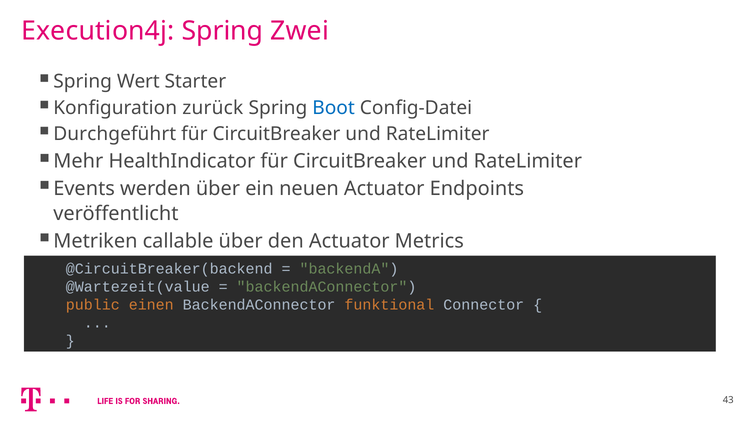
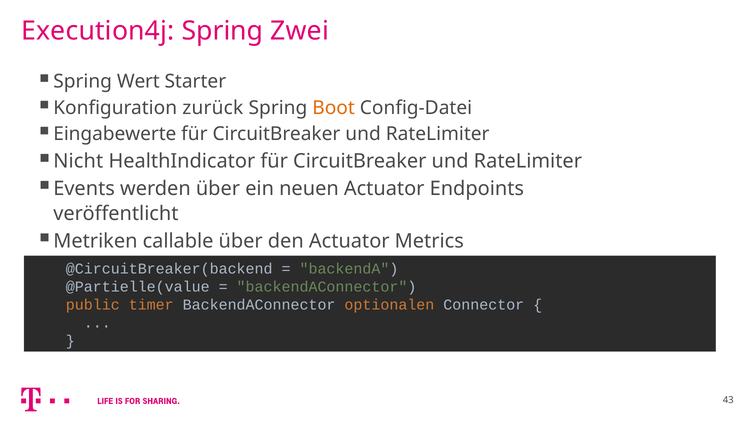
Boot colour: blue -> orange
Durchgeführt: Durchgeführt -> Eingabewerte
Mehr: Mehr -> Nicht
@Wartezeit(value: @Wartezeit(value -> @Partielle(value
einen: einen -> timer
funktional: funktional -> optionalen
